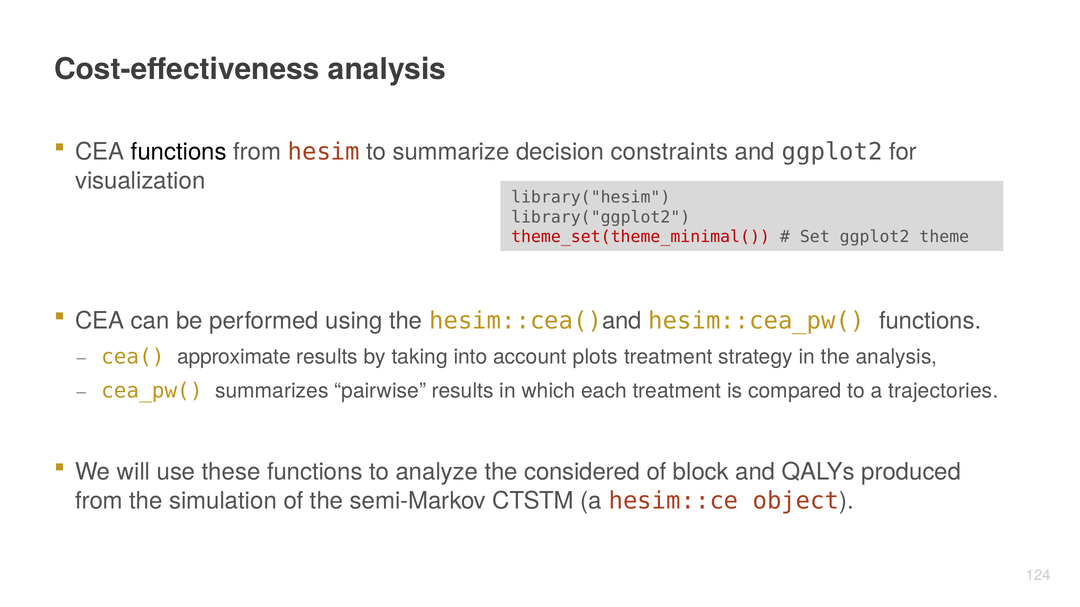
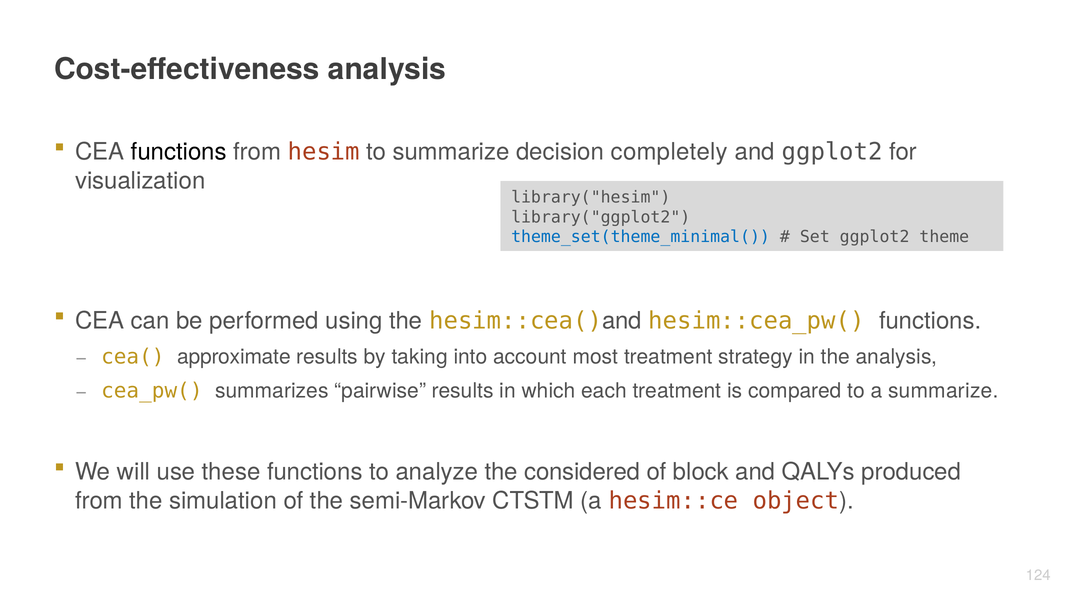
constraints: constraints -> completely
theme_set(theme_minimal( colour: red -> blue
plots: plots -> most
a trajectories: trajectories -> summarize
